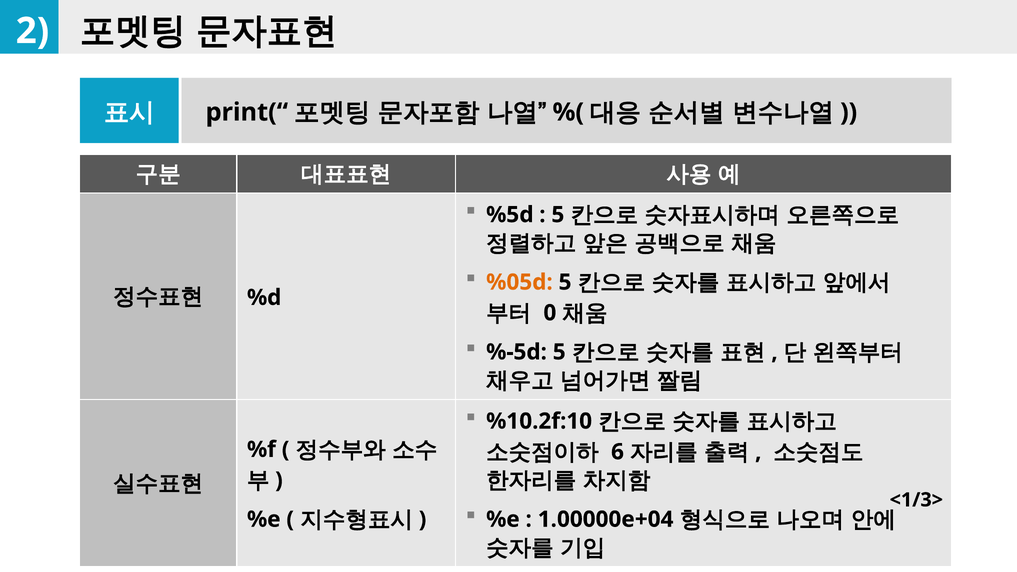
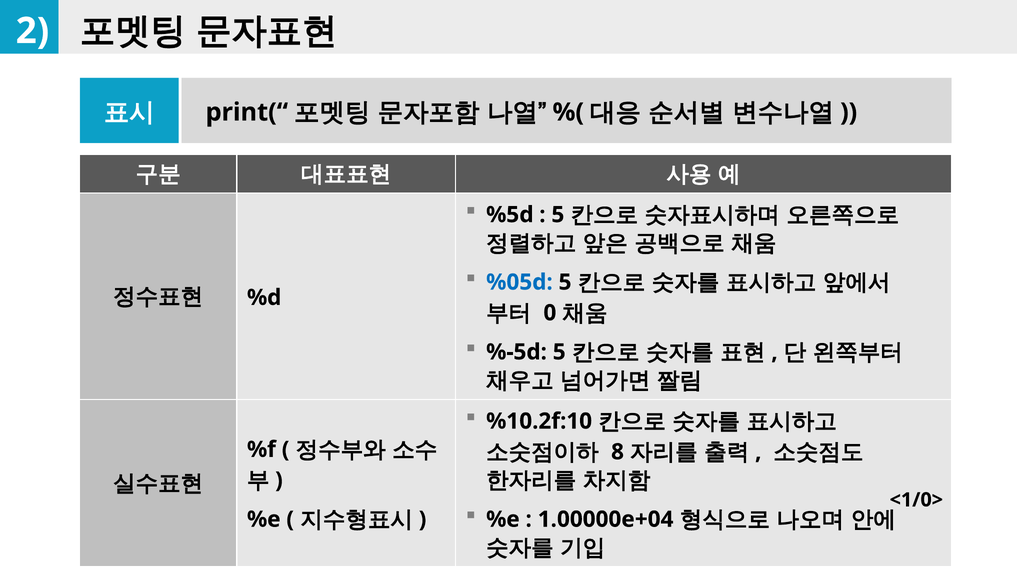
%05d colour: orange -> blue
6: 6 -> 8
<1/3>: <1/3> -> <1/0>
